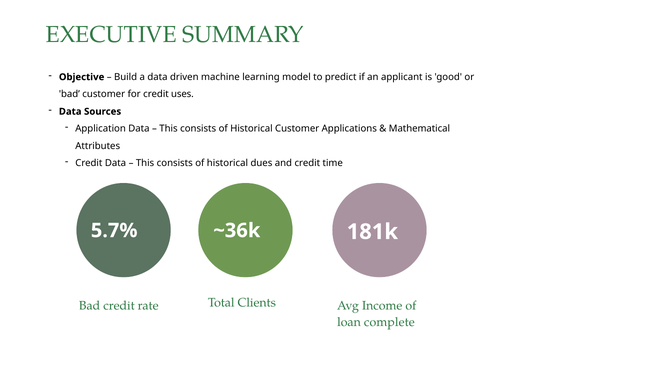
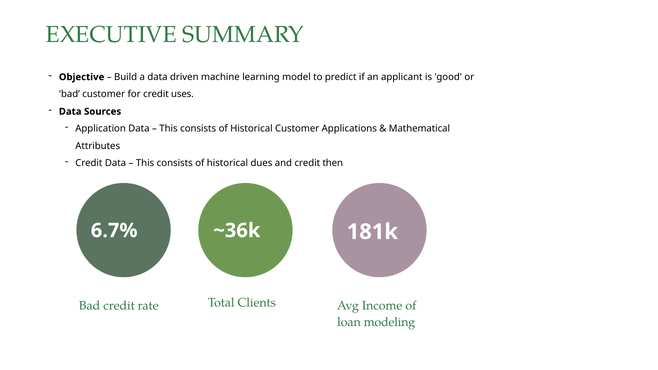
time: time -> then
5.7%: 5.7% -> 6.7%
complete: complete -> modeling
